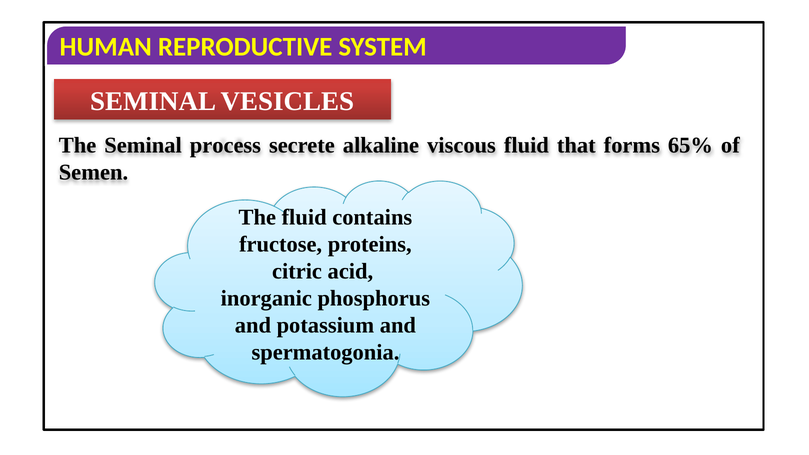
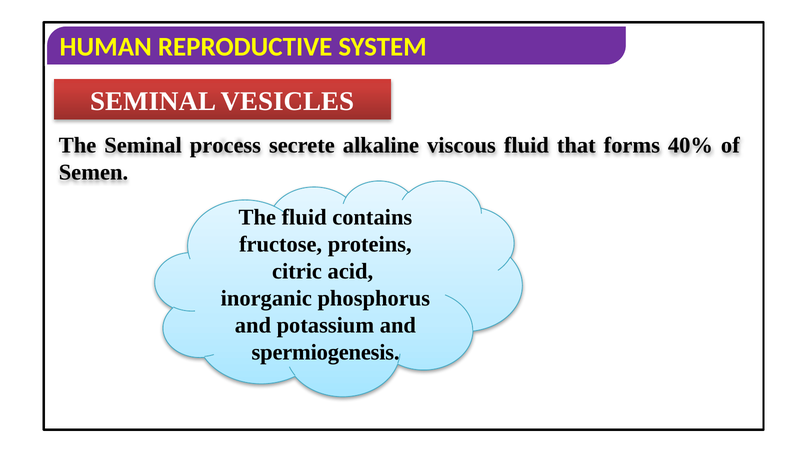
65%: 65% -> 40%
spermatogonia: spermatogonia -> spermiogenesis
